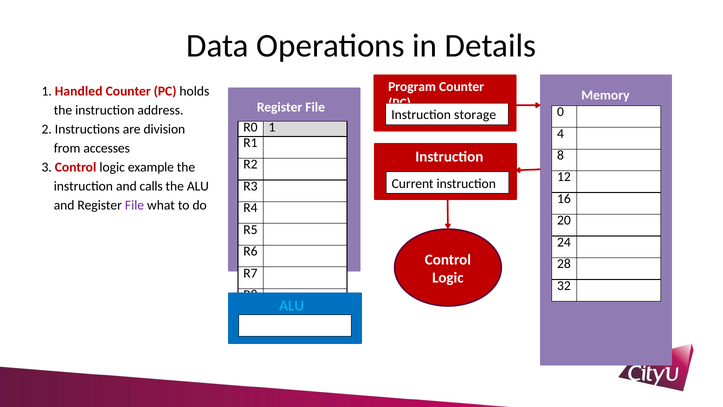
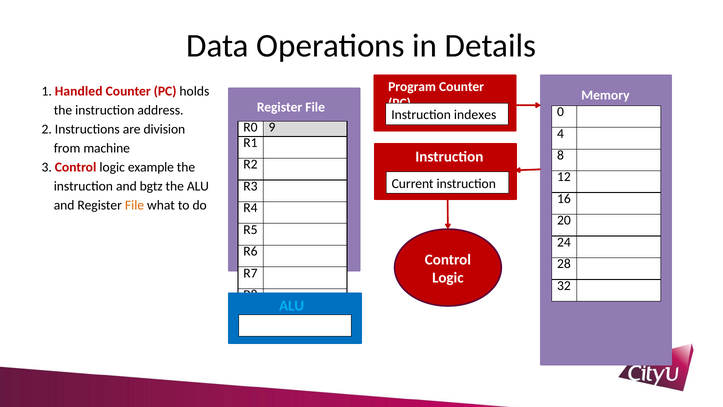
storage: storage -> indexes
R0 1: 1 -> 9
accesses: accesses -> machine
calls: calls -> bgtz
File at (135, 205) colour: purple -> orange
